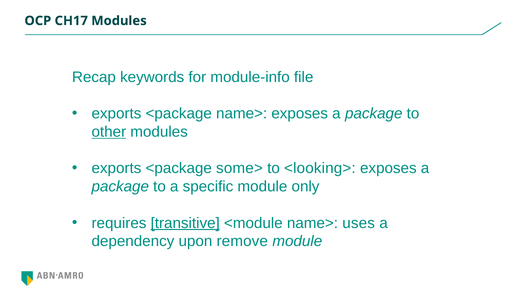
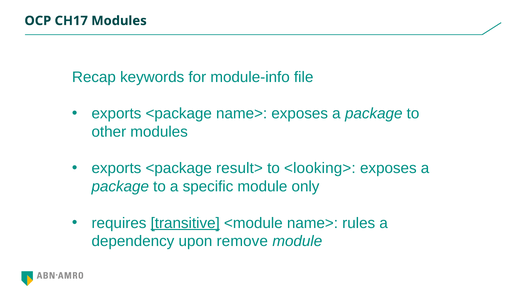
other underline: present -> none
some>: some> -> result>
uses: uses -> rules
